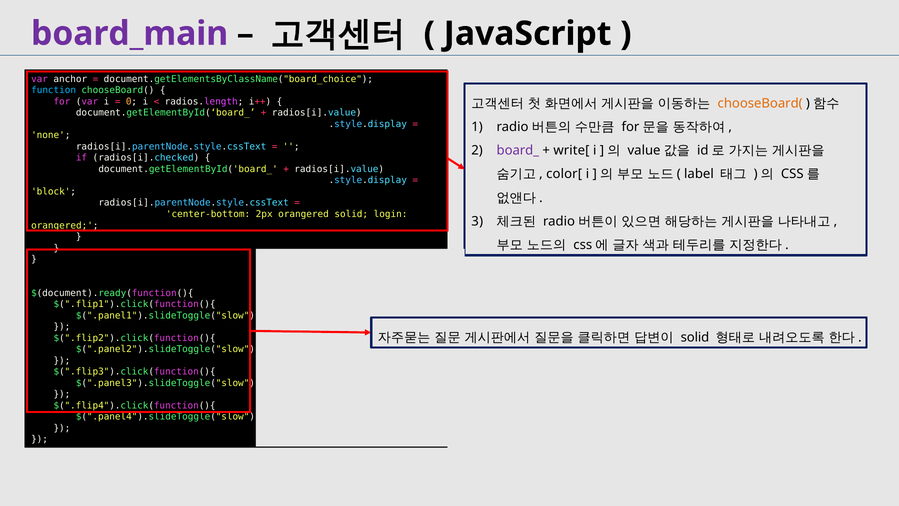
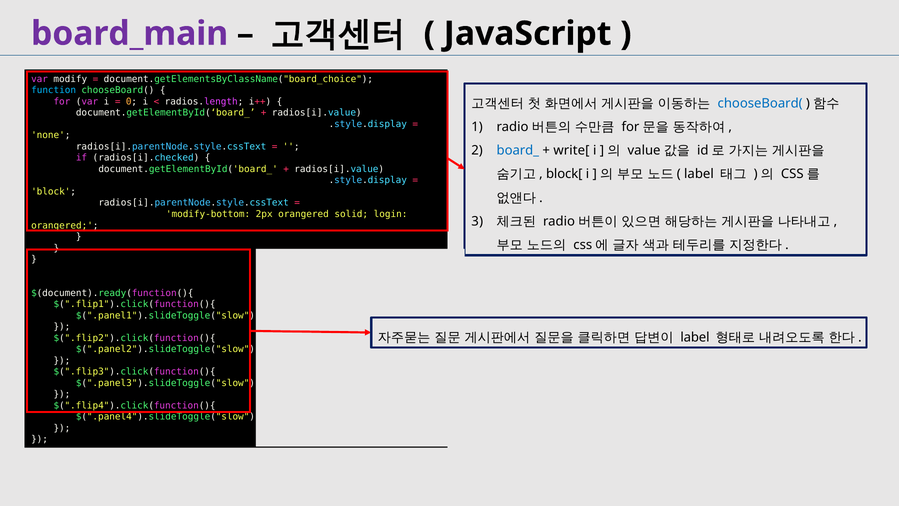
anchor: anchor -> modify
chooseBoard( at (760, 103) colour: orange -> blue
board_ colour: purple -> blue
color[: color[ -> block[
center-bottom: center-bottom -> modify-bottom
solid at (695, 337): solid -> label
